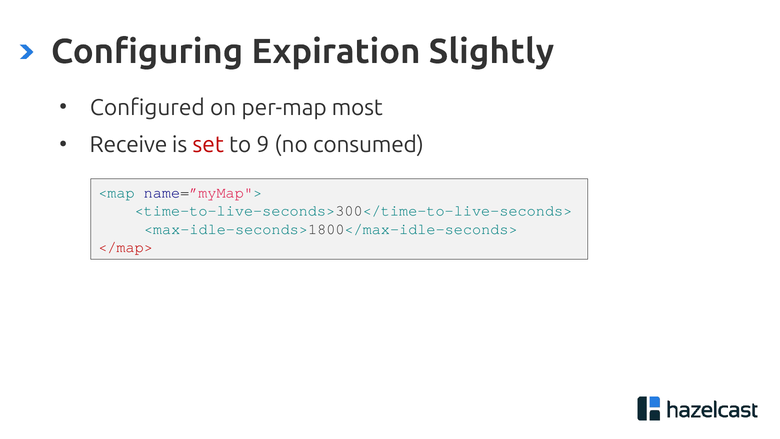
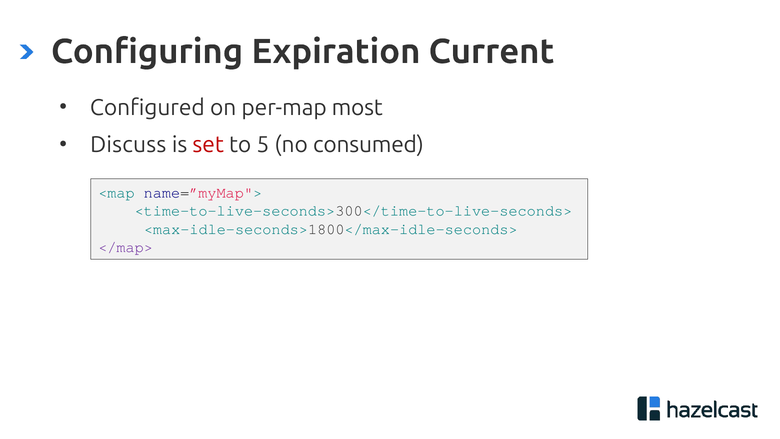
Slightly: Slightly -> Current
Receive: Receive -> Discuss
9: 9 -> 5
</map> colour: red -> purple
